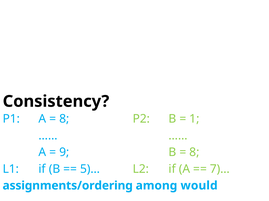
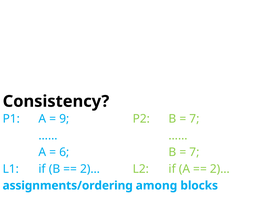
8 at (64, 119): 8 -> 9
1 at (194, 119): 1 -> 7
9: 9 -> 6
8 at (194, 153): 8 -> 7
5)… at (90, 170): 5)… -> 2)…
7)… at (220, 170): 7)… -> 2)…
would: would -> blocks
